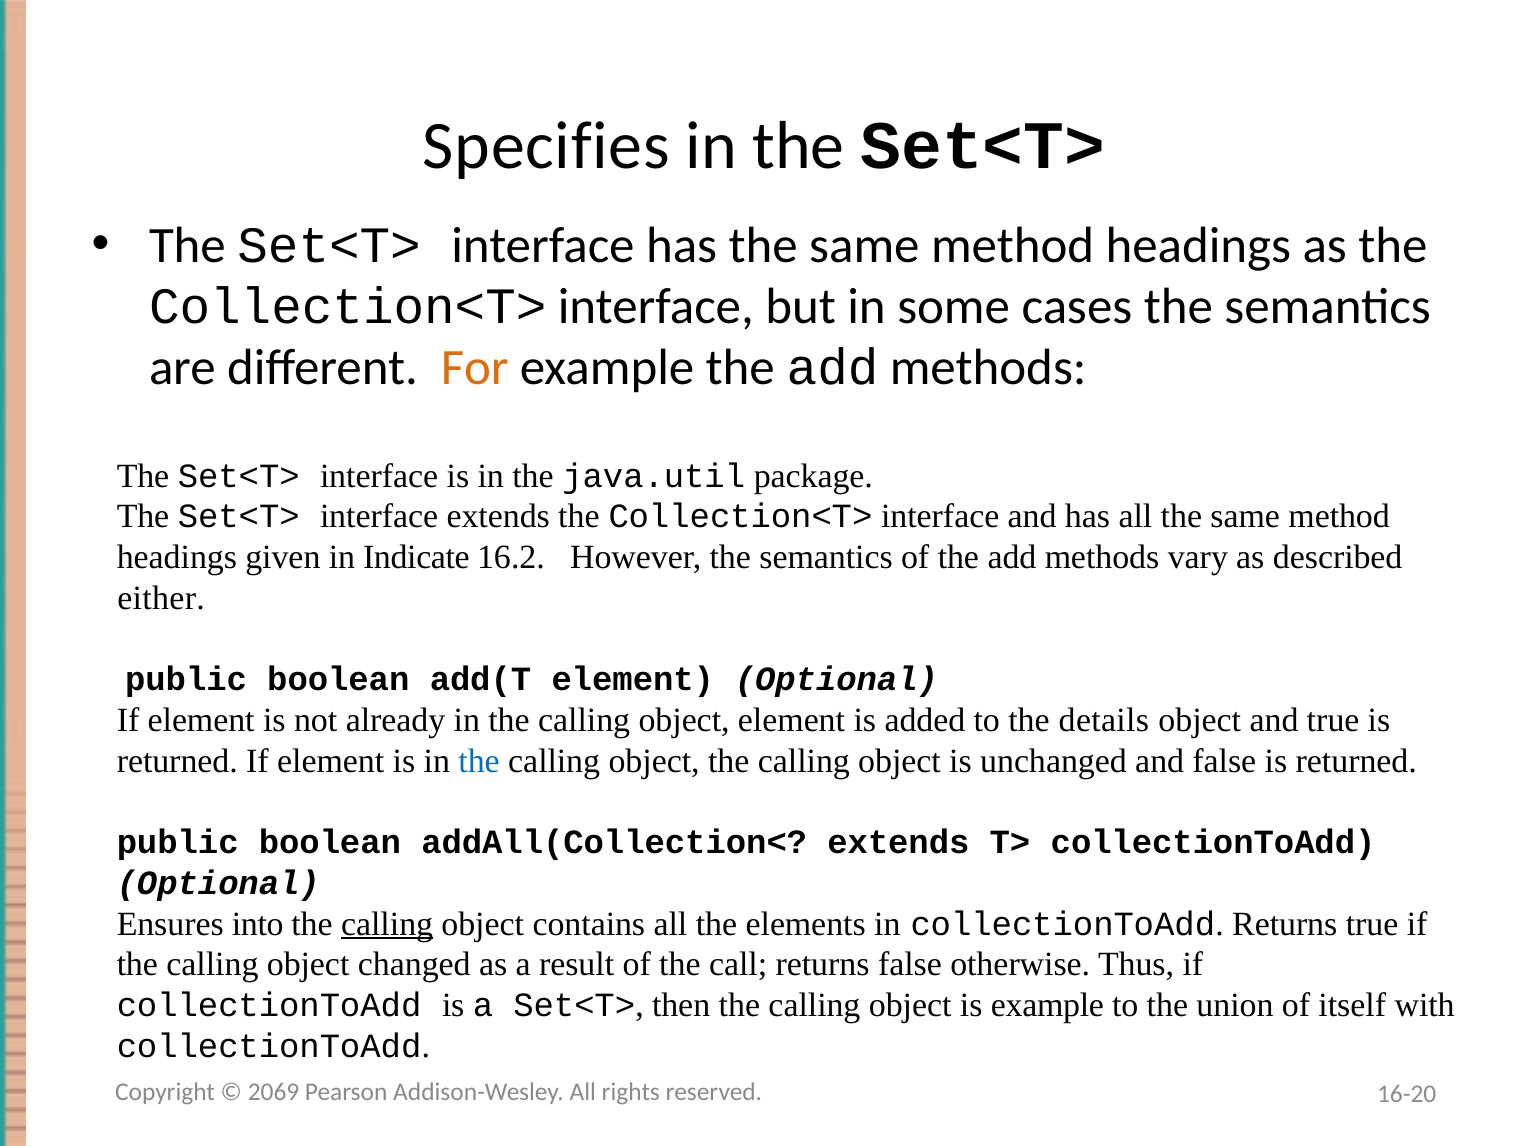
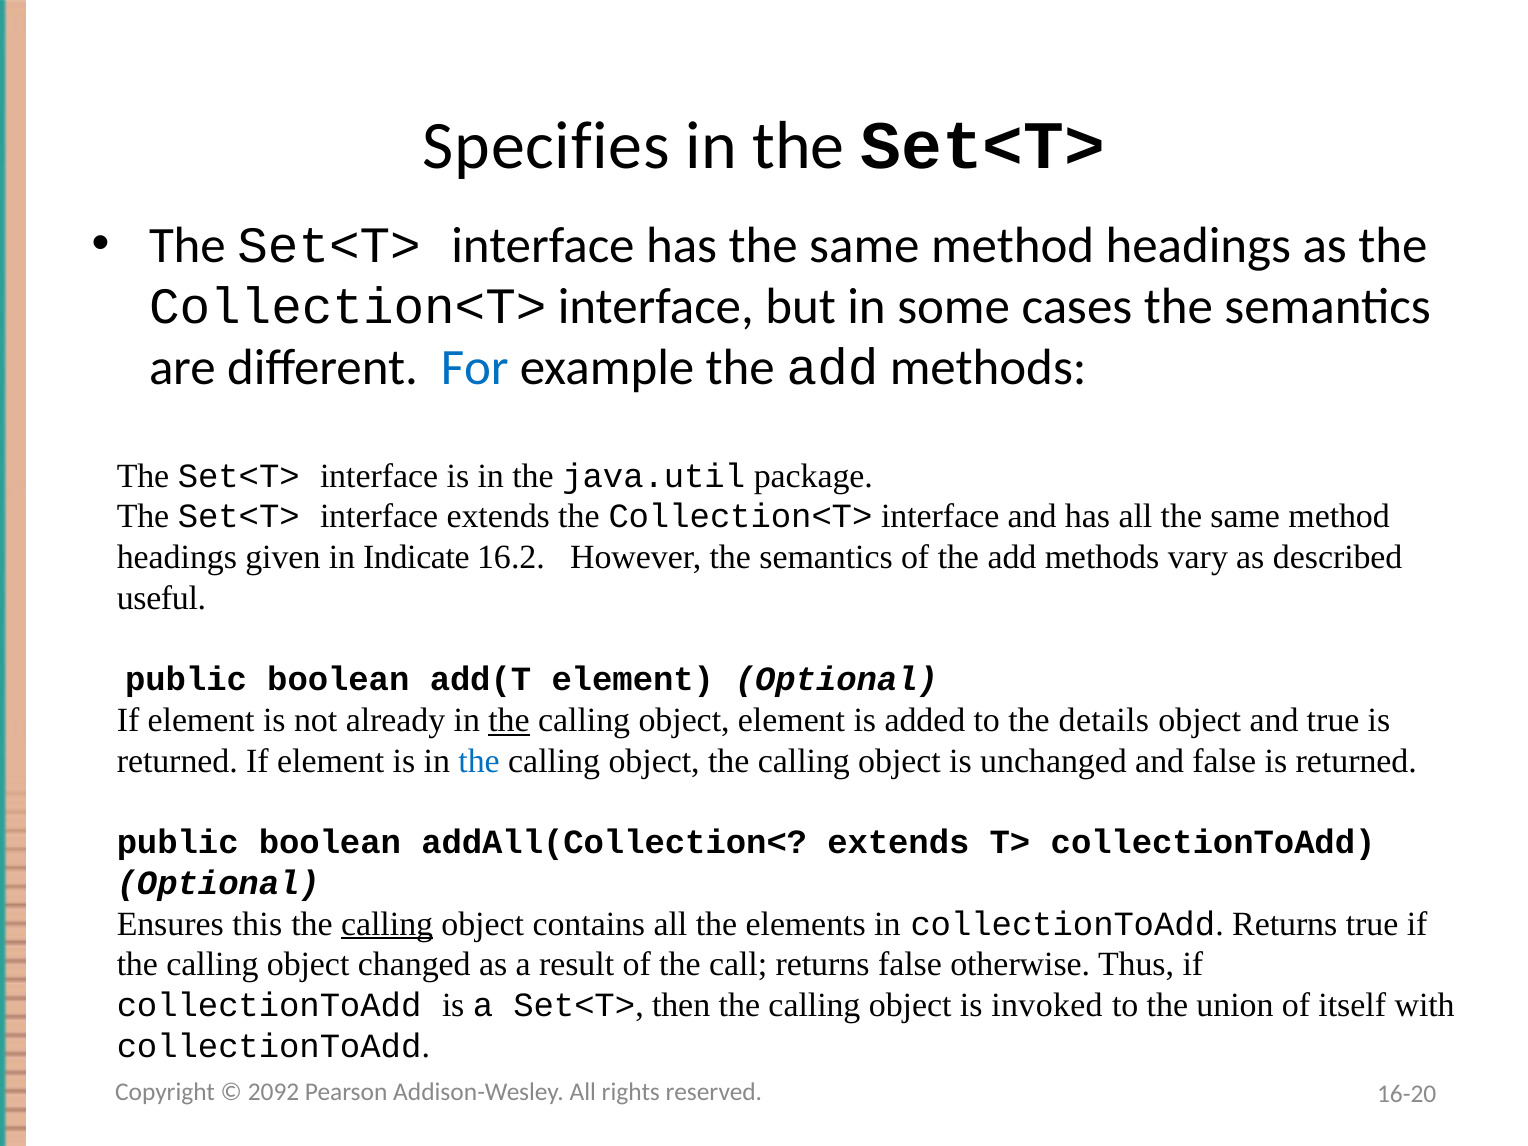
For colour: orange -> blue
either: either -> useful
the at (509, 720) underline: none -> present
into: into -> this
is example: example -> invoked
2069: 2069 -> 2092
